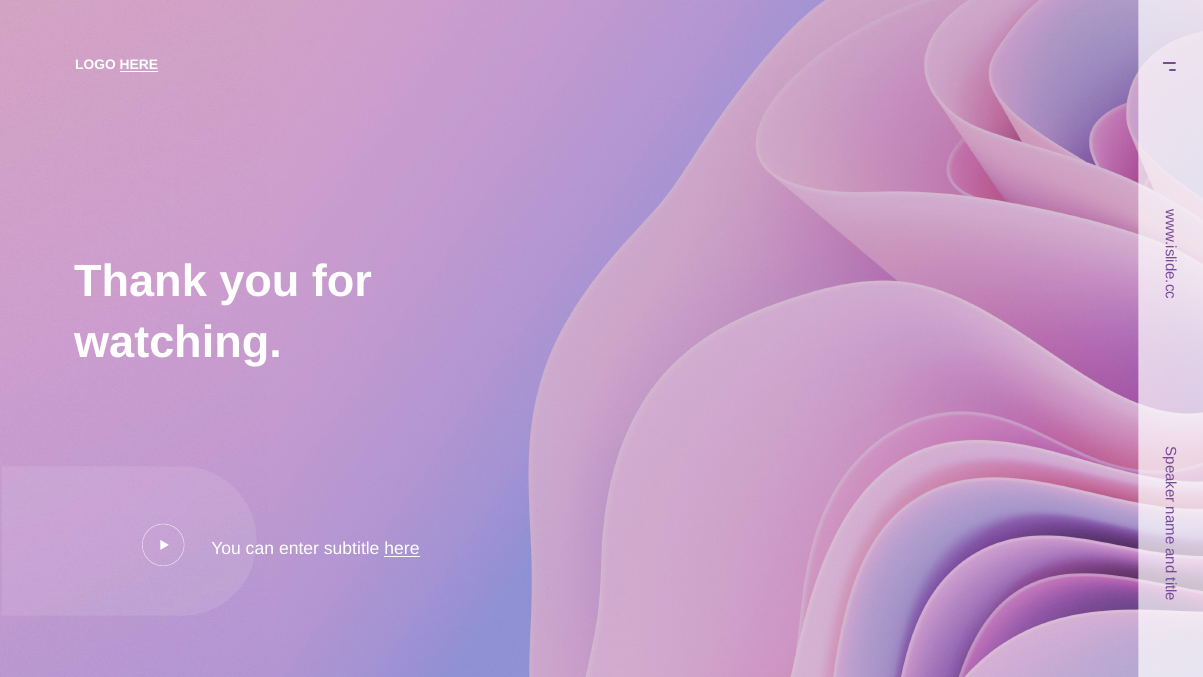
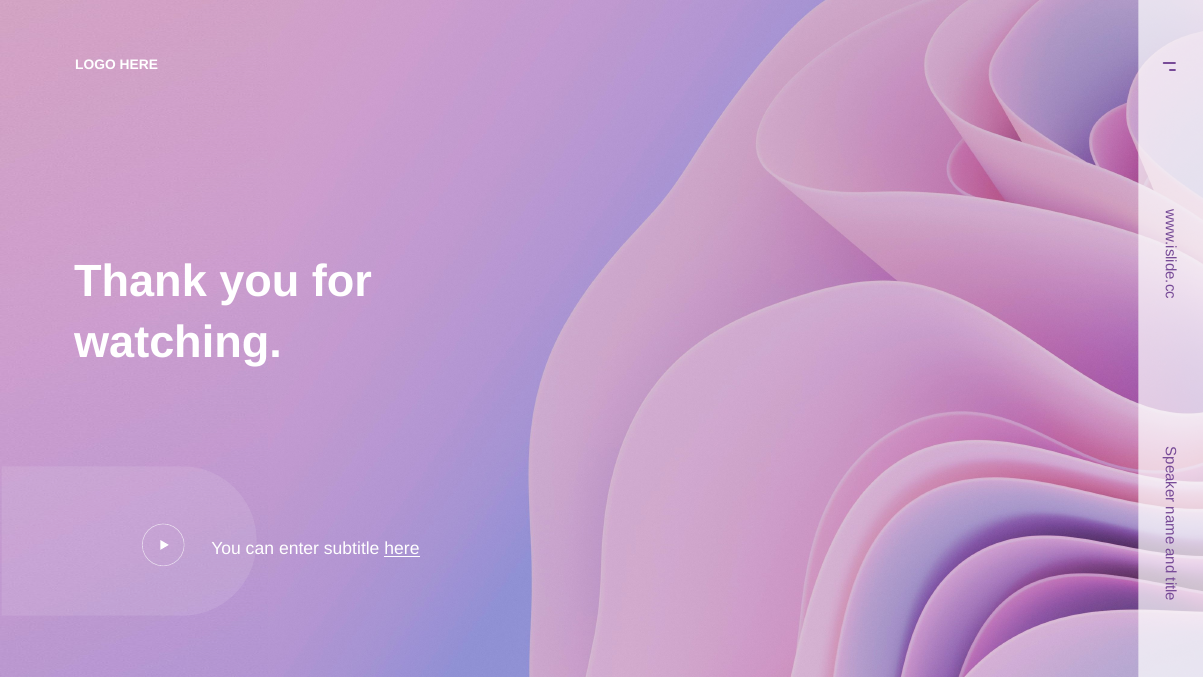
HERE at (139, 65) underline: present -> none
